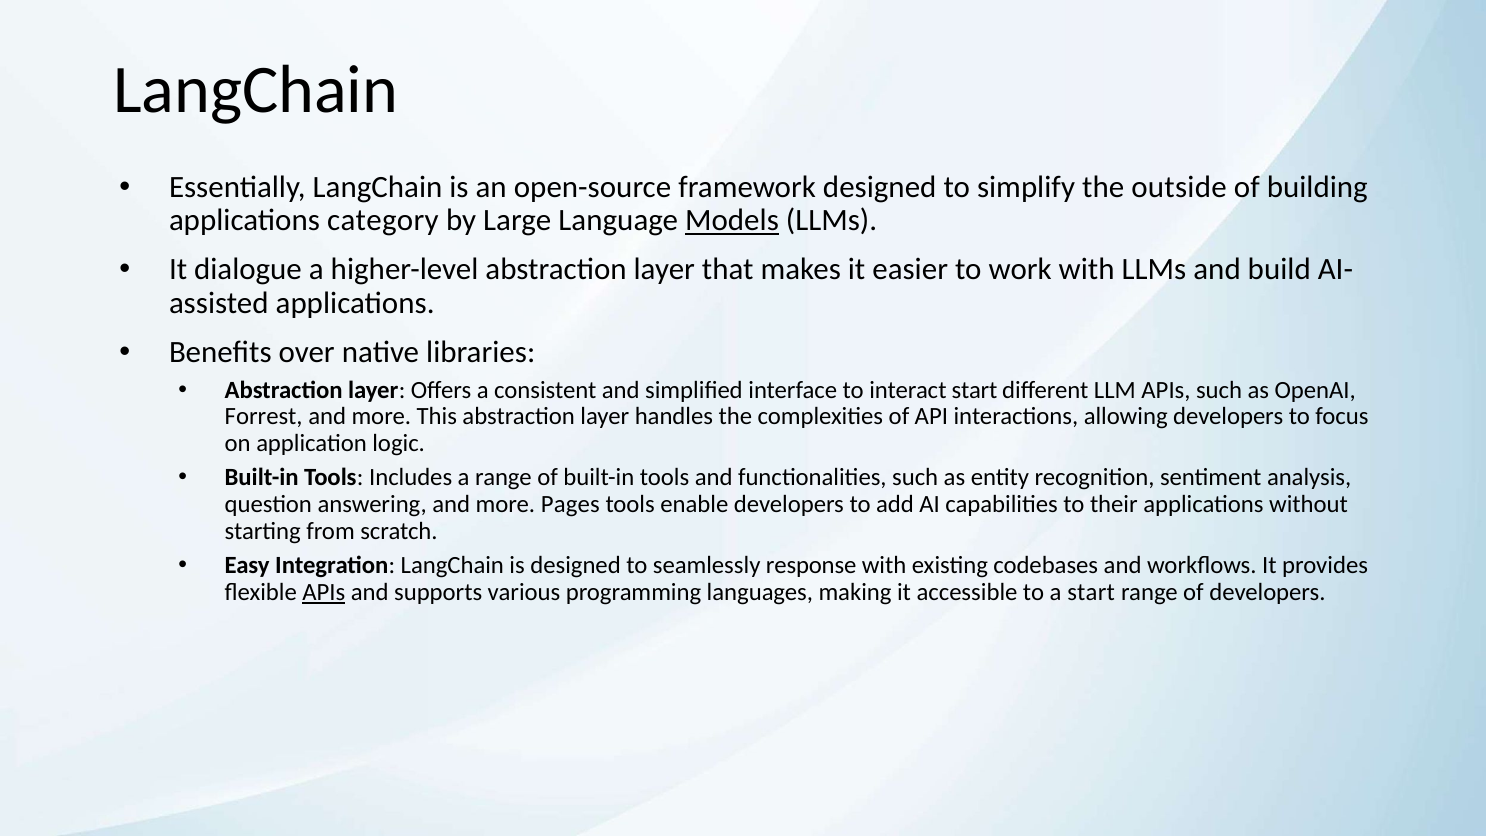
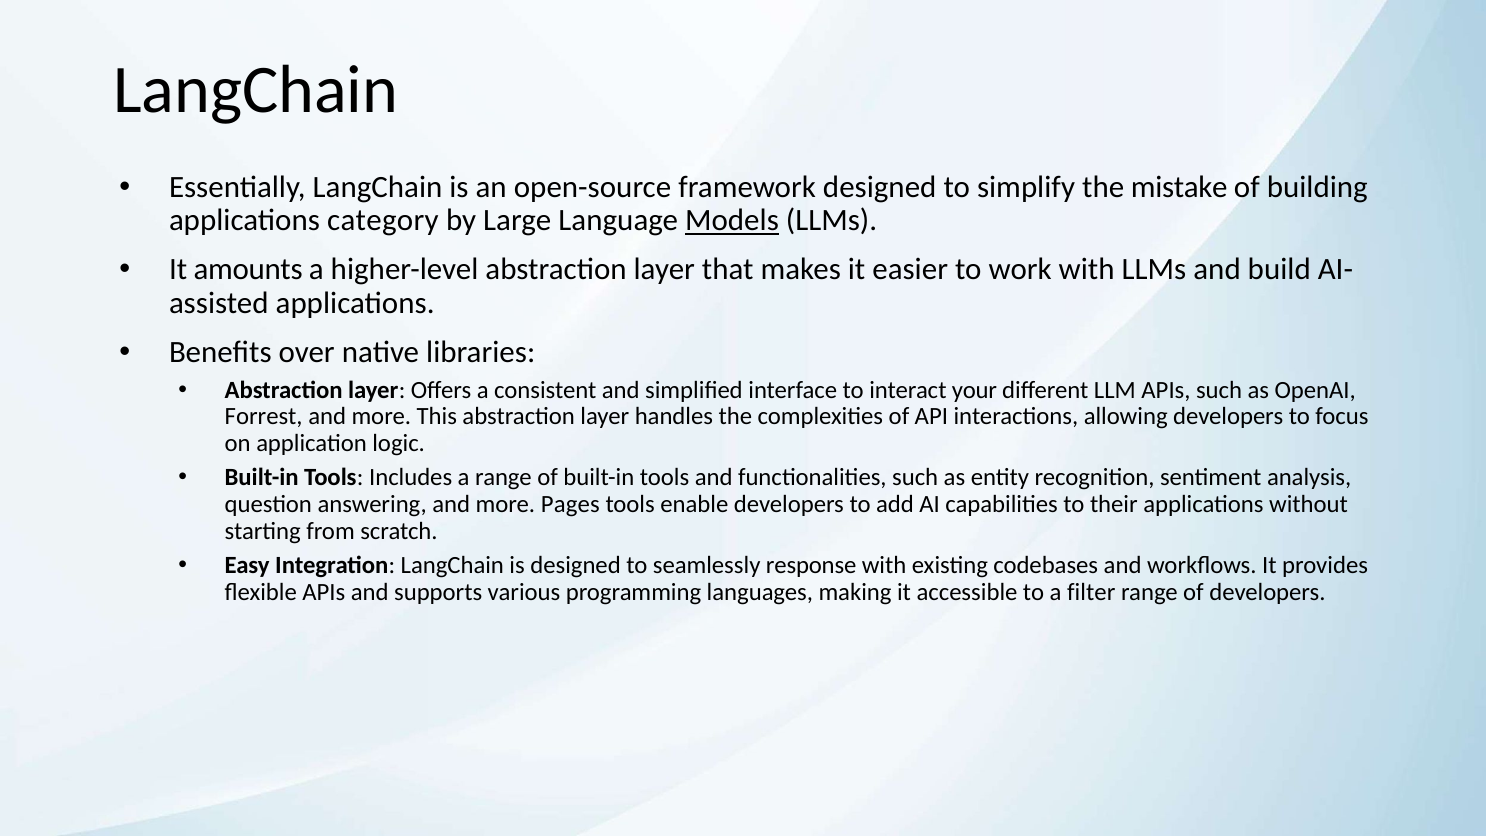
outside: outside -> mistake
dialogue: dialogue -> amounts
interact start: start -> your
APIs at (324, 592) underline: present -> none
a start: start -> filter
